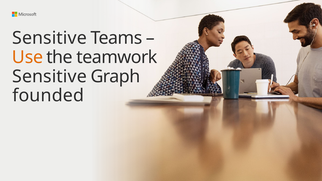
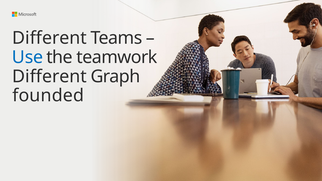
Sensitive at (50, 38): Sensitive -> Different
Use colour: orange -> blue
Sensitive at (50, 76): Sensitive -> Different
